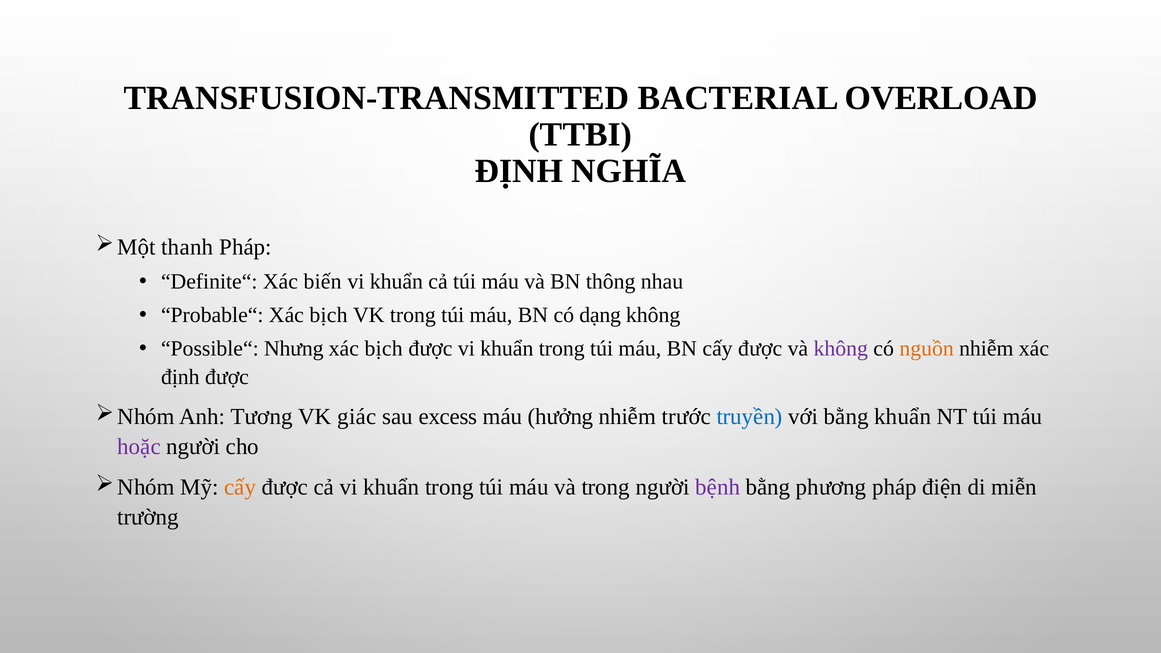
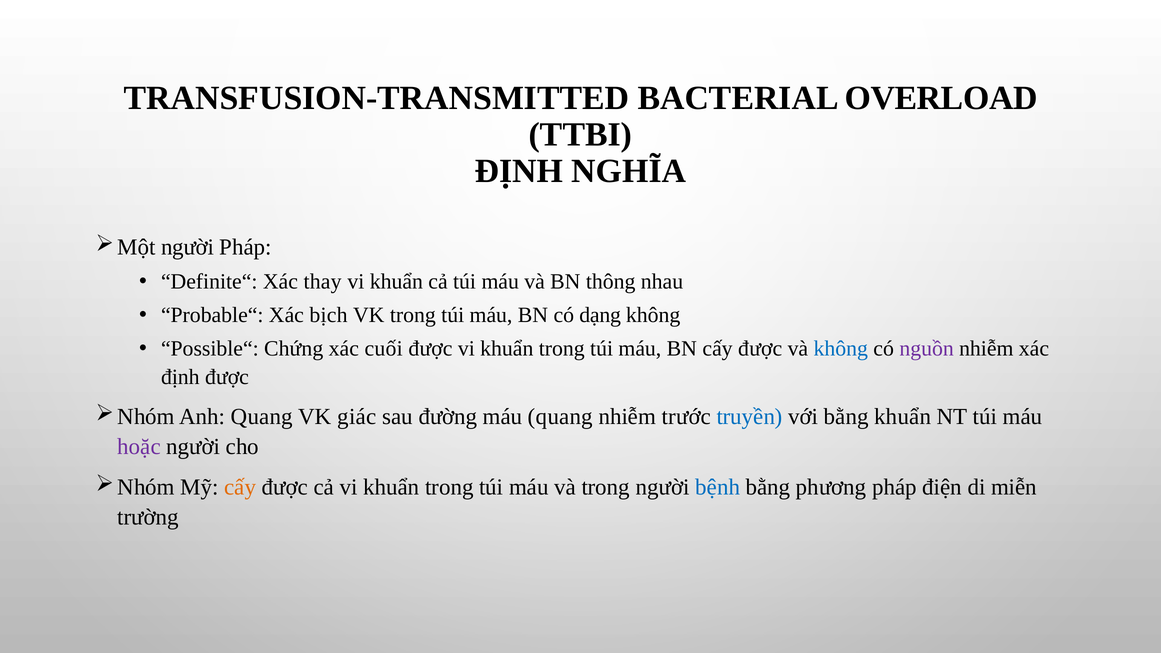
thanh at (187, 247): thanh -> người
biến: biến -> thay
Nhưng: Nhưng -> Chứng
bịch at (384, 349): bịch -> cuối
không at (841, 349) colour: purple -> blue
nguồn colour: orange -> purple
Anh Tương: Tương -> Quang
excess: excess -> đường
máu hưởng: hưởng -> quang
bệnh colour: purple -> blue
